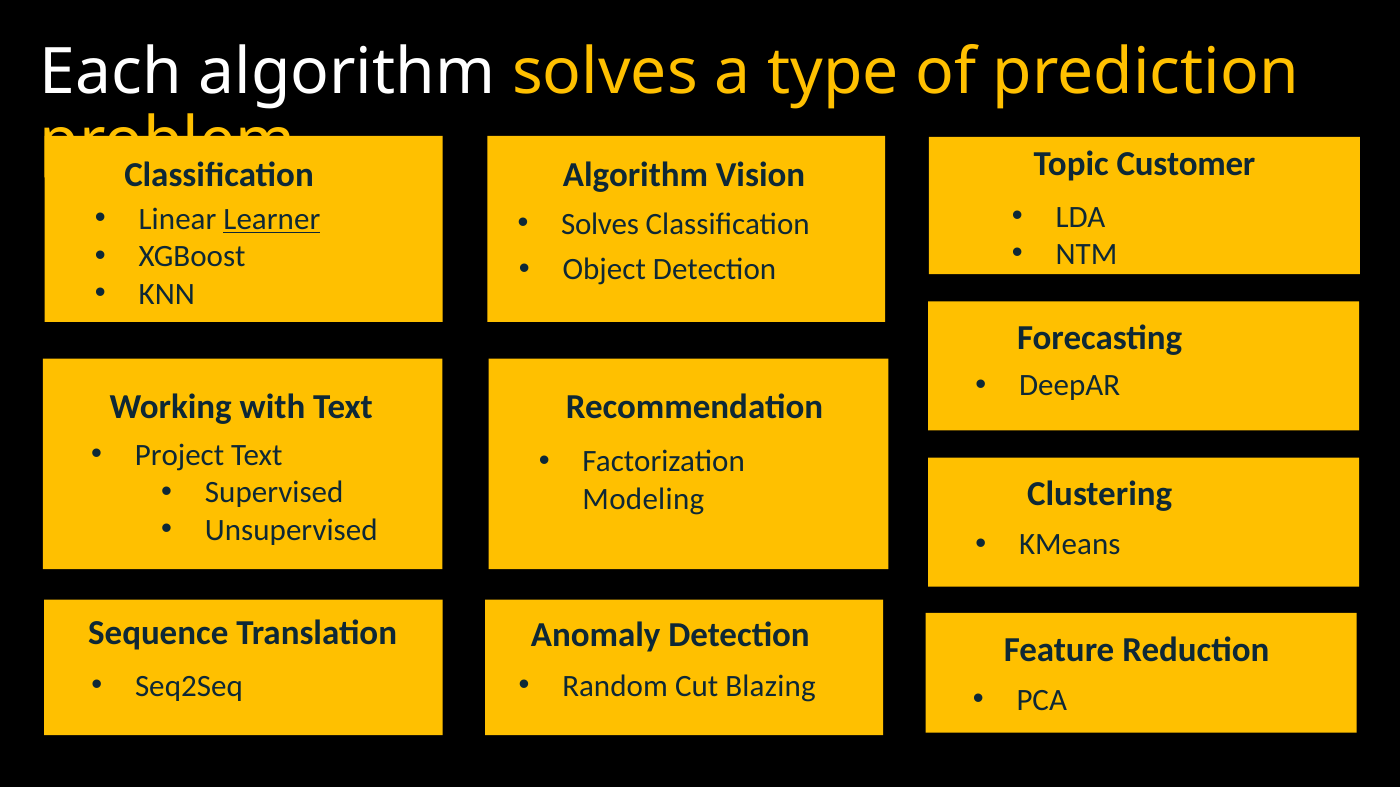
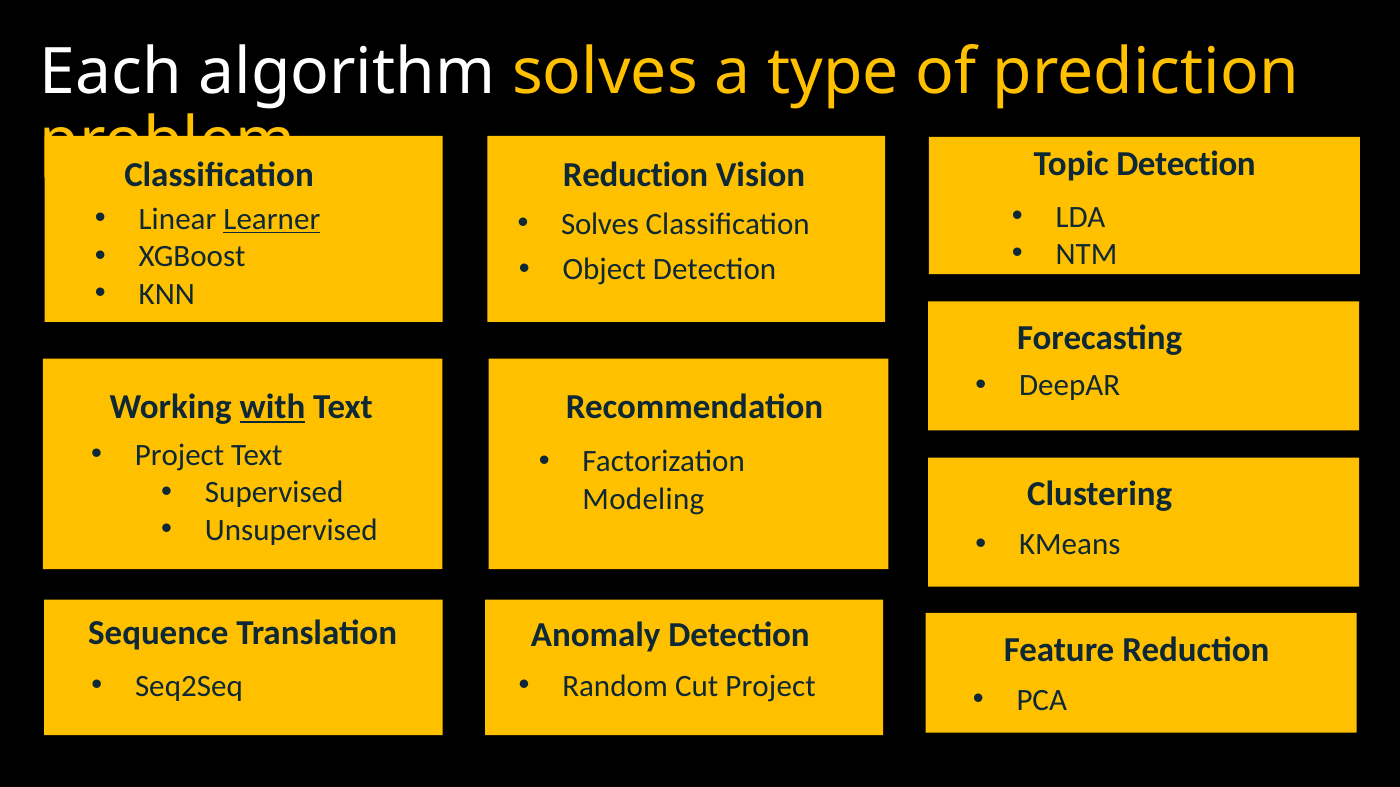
Algorithm at (635, 175): Algorithm -> Reduction
Topic Customer: Customer -> Detection
with underline: none -> present
Cut Blazing: Blazing -> Project
